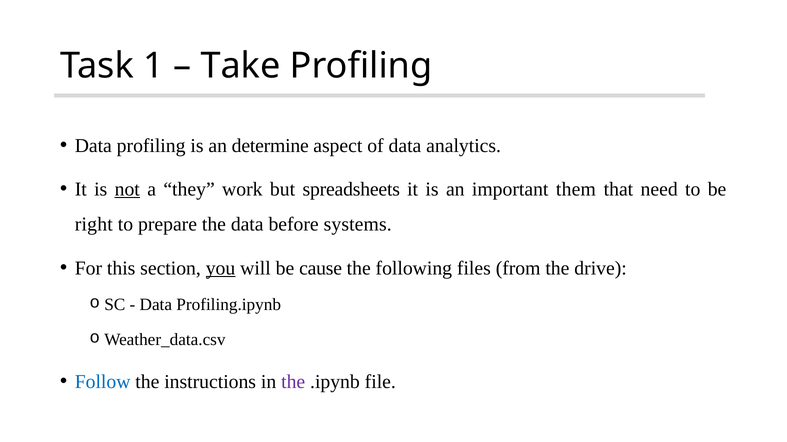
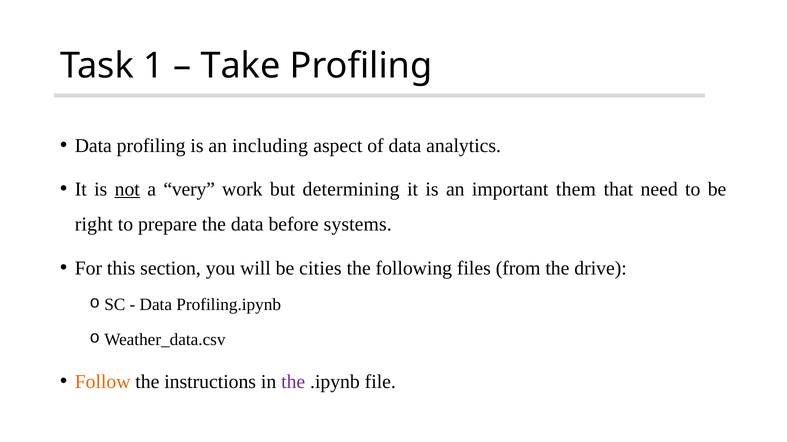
determine: determine -> including
they: they -> very
spreadsheets: spreadsheets -> determining
you underline: present -> none
cause: cause -> cities
Follow colour: blue -> orange
